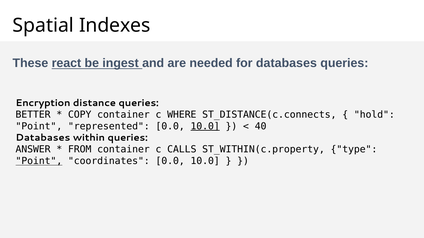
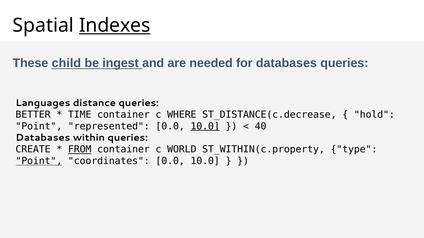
Indexes underline: none -> present
react: react -> child
Encryption: Encryption -> Languages
COPY: COPY -> TIME
ST_DISTANCE(c.connects: ST_DISTANCE(c.connects -> ST_DISTANCE(c.decrease
ANSWER: ANSWER -> CREATE
FROM underline: none -> present
CALLS: CALLS -> WORLD
